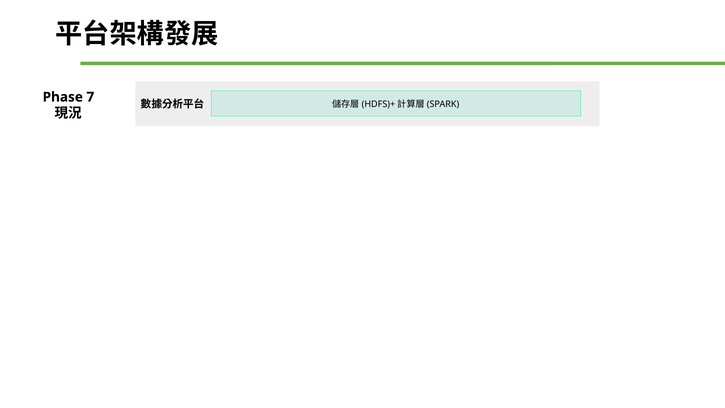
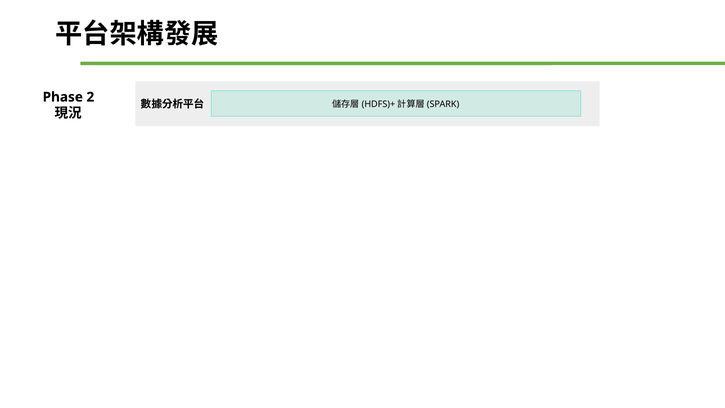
7: 7 -> 2
